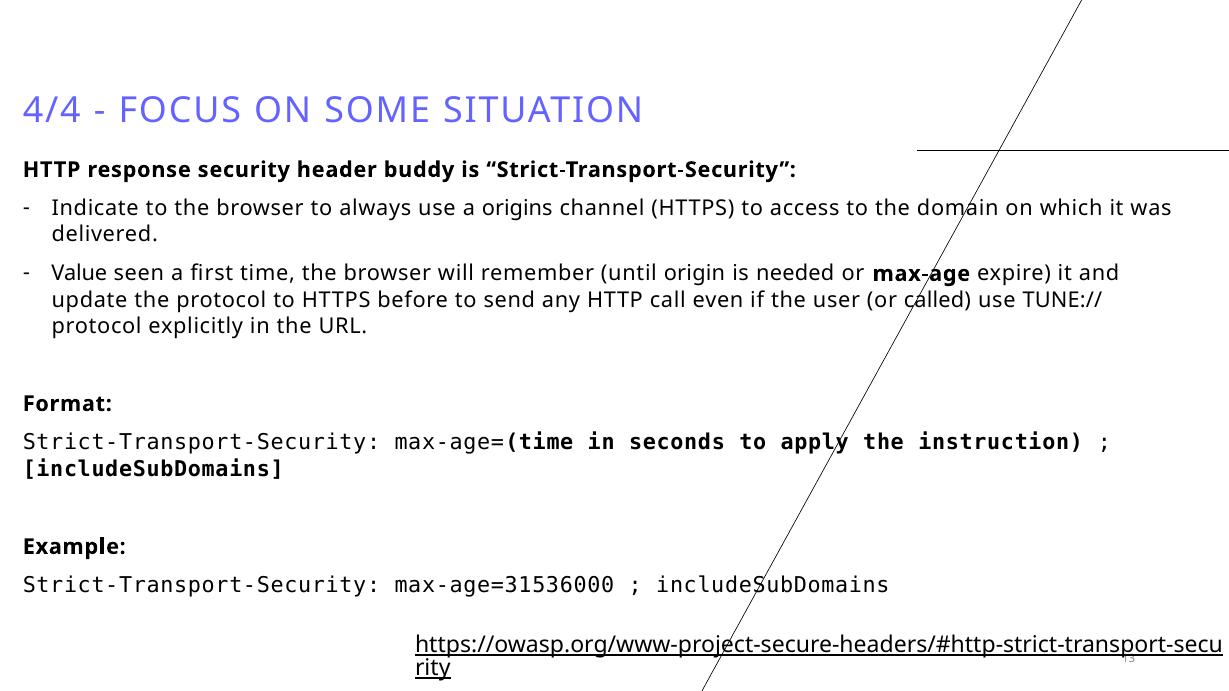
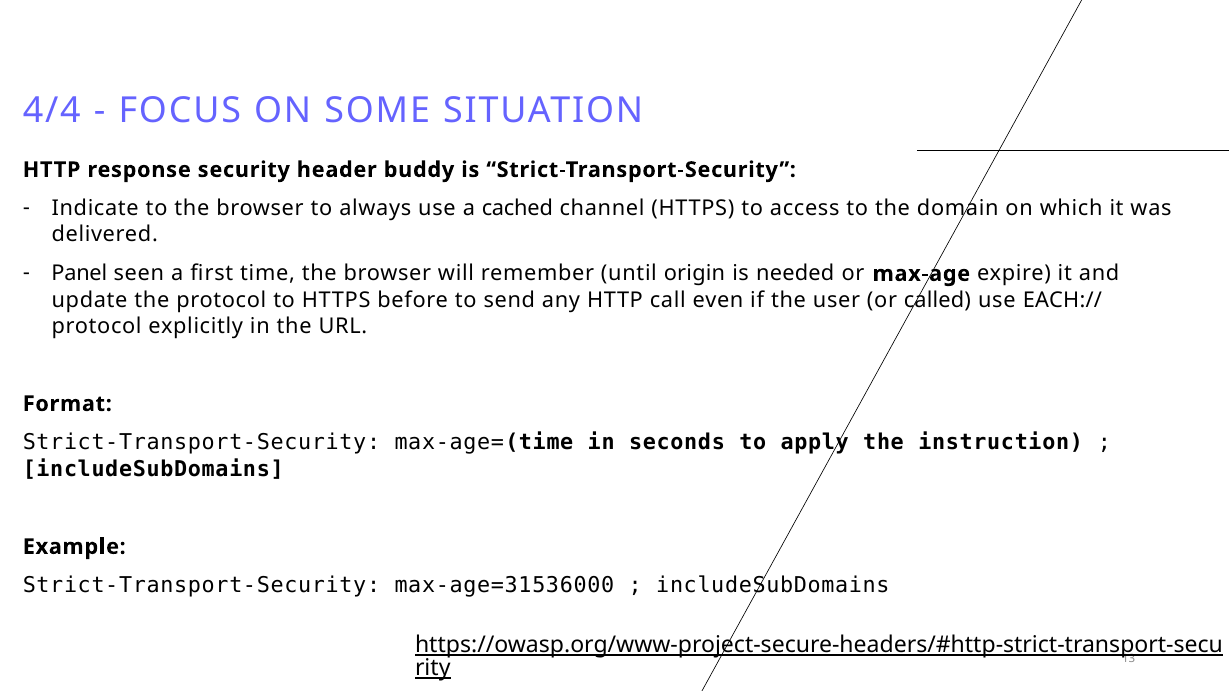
origins: origins -> cached
Value: Value -> Panel
TUNE://: TUNE:// -> EACH://
